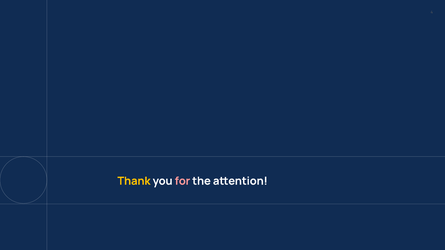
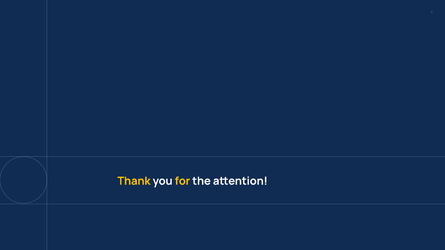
for colour: pink -> yellow
